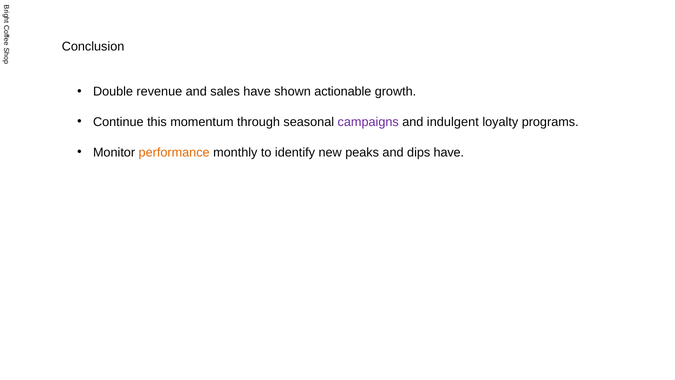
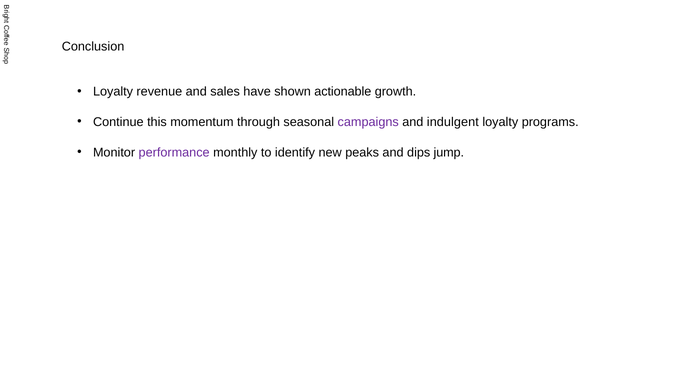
Double at (113, 91): Double -> Loyalty
performance colour: orange -> purple
dips have: have -> jump
